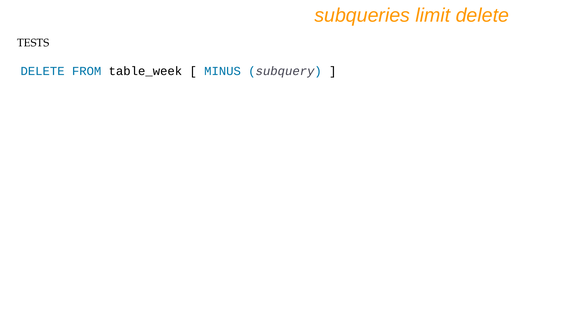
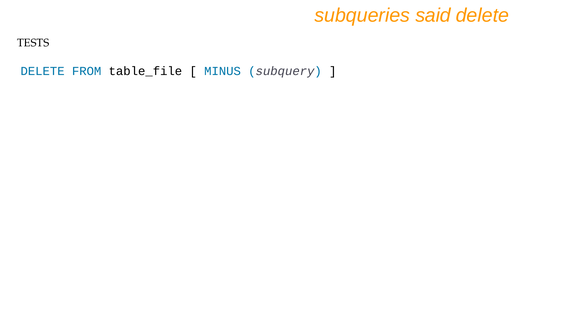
limit: limit -> said
table_week: table_week -> table_file
